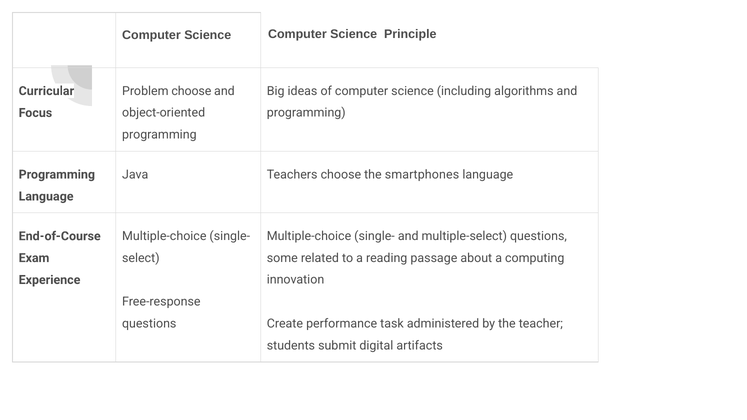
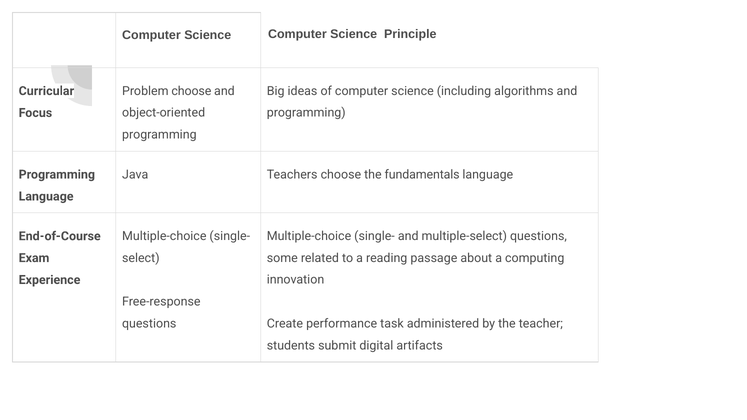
smartphones: smartphones -> fundamentals
